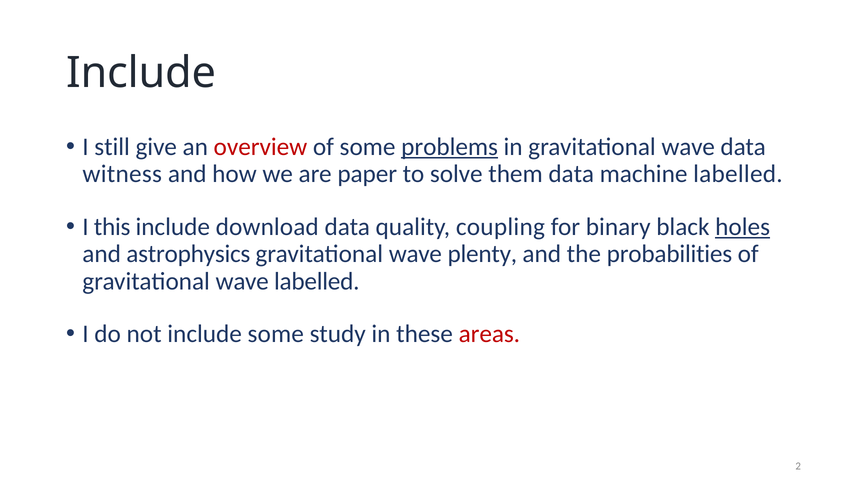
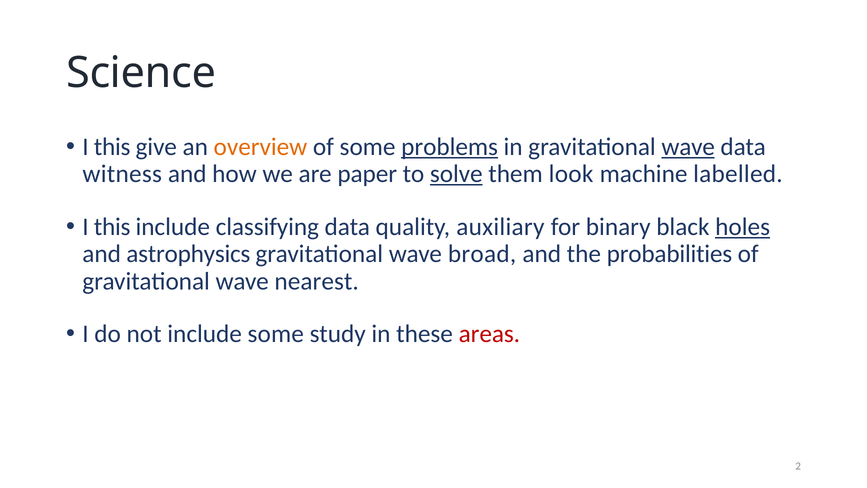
Include at (141, 73): Include -> Science
still at (112, 147): still -> this
overview colour: red -> orange
wave at (688, 147) underline: none -> present
solve underline: none -> present
them data: data -> look
download: download -> classifying
coupling: coupling -> auxiliary
plenty: plenty -> broad
wave labelled: labelled -> nearest
